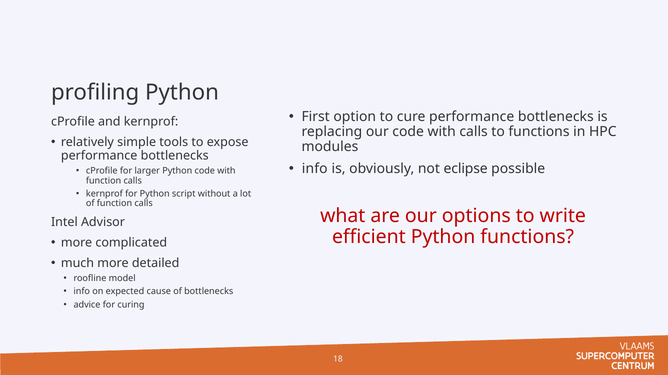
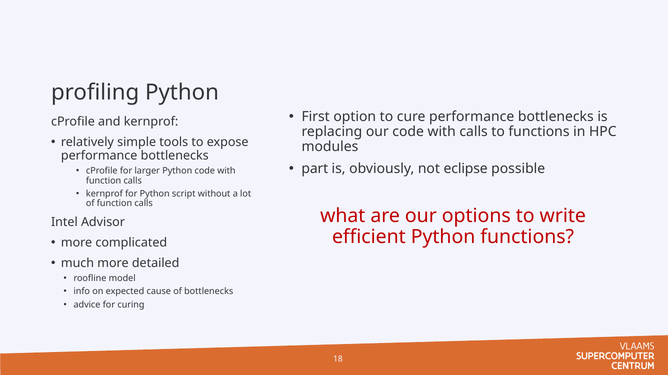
info at (315, 169): info -> part
